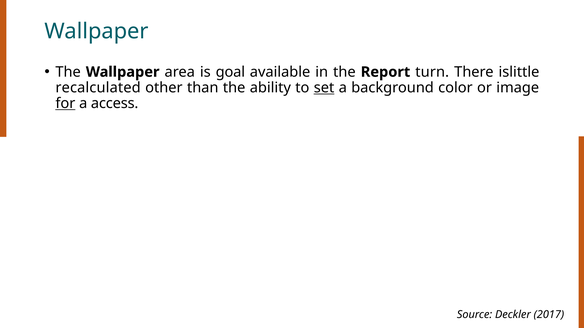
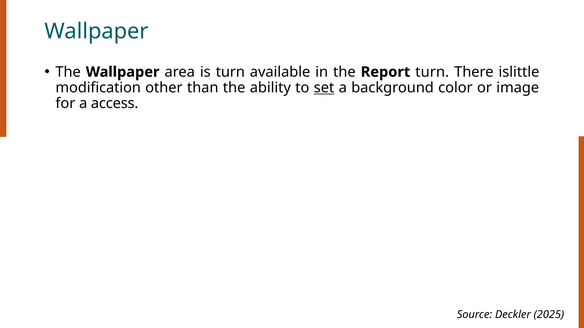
is goal: goal -> turn
recalculated: recalculated -> modification
for underline: present -> none
2017: 2017 -> 2025
